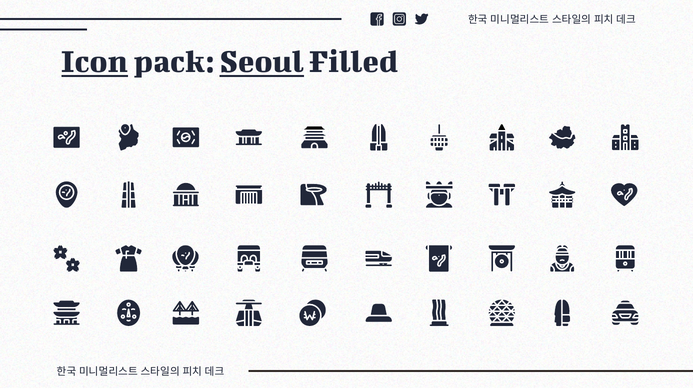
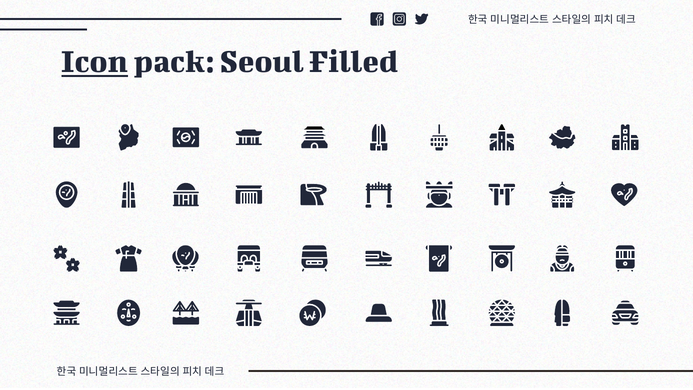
Seoul underline: present -> none
